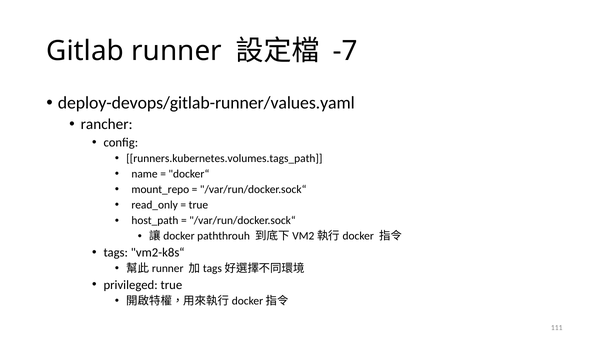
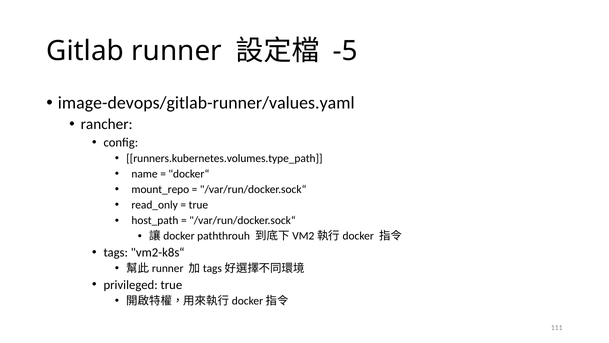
-7: -7 -> -5
deploy-devops/gitlab-runner/values.yaml: deploy-devops/gitlab-runner/values.yaml -> image-devops/gitlab-runner/values.yaml
runners.kubernetes.volumes.tags_path: runners.kubernetes.volumes.tags_path -> runners.kubernetes.volumes.type_path
